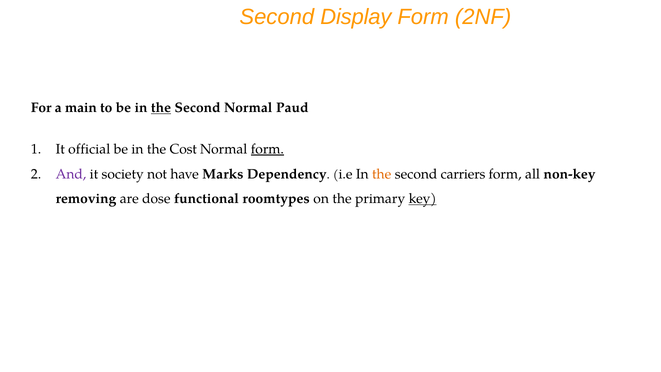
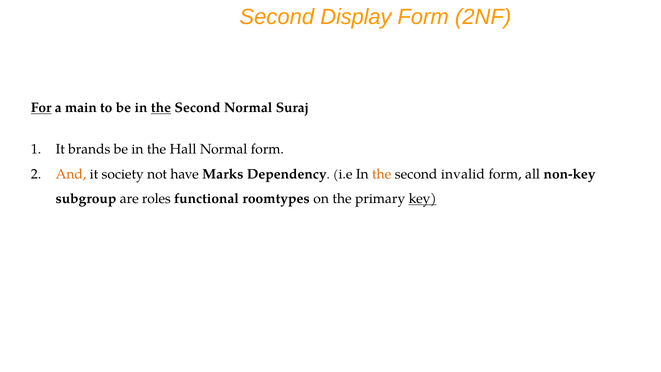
For underline: none -> present
Paud: Paud -> Suraj
official: official -> brands
Cost: Cost -> Hall
form at (267, 149) underline: present -> none
And colour: purple -> orange
carriers: carriers -> invalid
removing: removing -> subgroup
dose: dose -> roles
